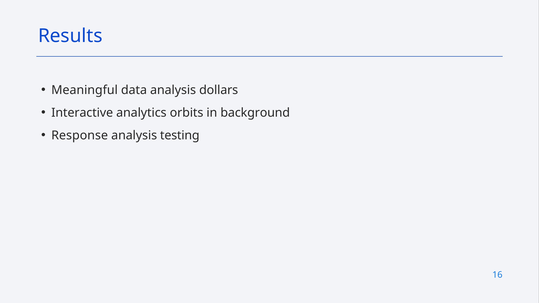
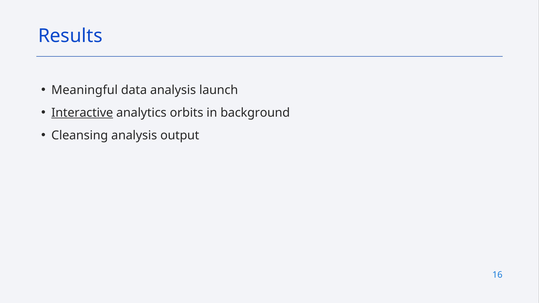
dollars: dollars -> launch
Interactive underline: none -> present
Response: Response -> Cleansing
testing: testing -> output
